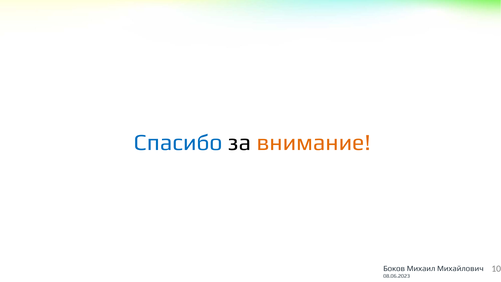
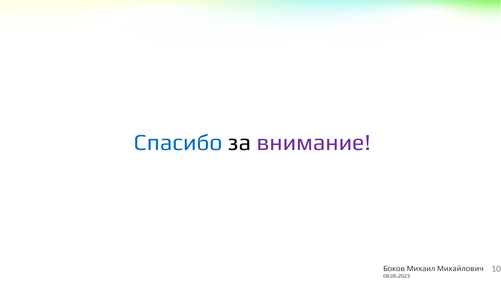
внимание colour: orange -> purple
